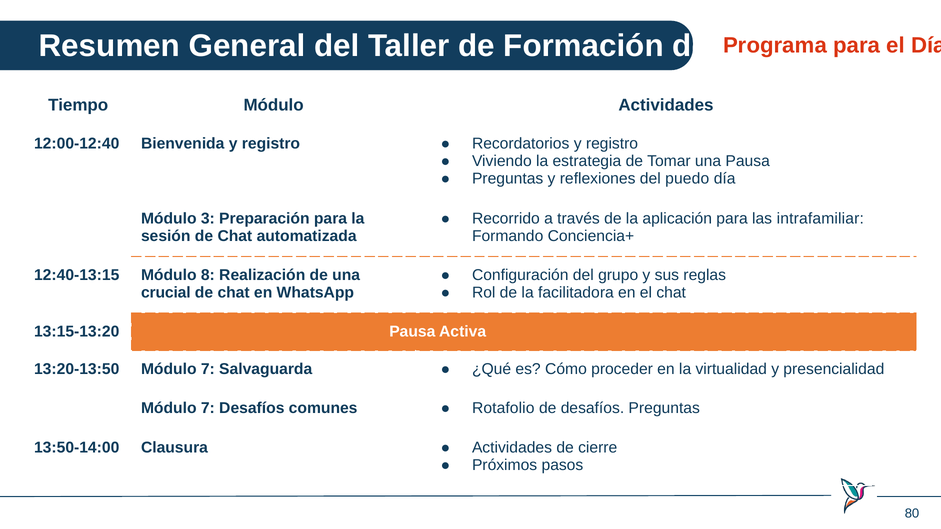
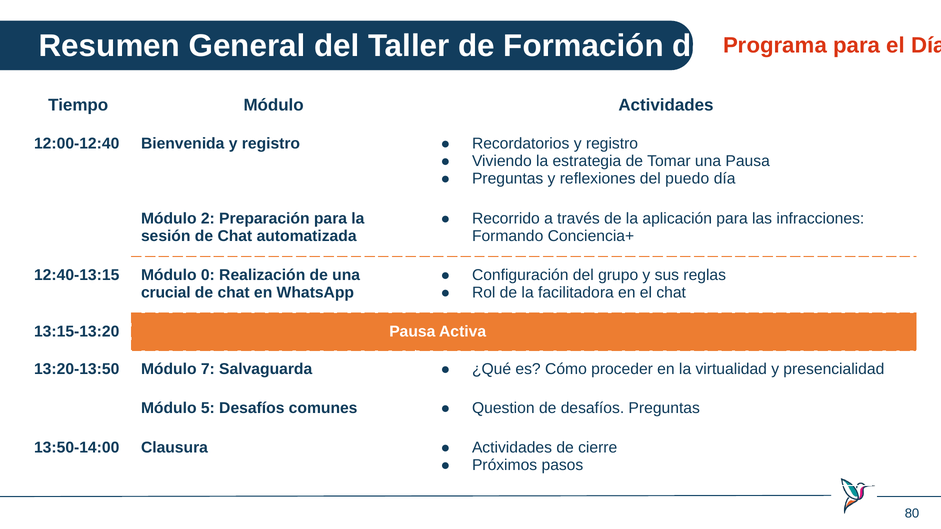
intrafamiliar: intrafamiliar -> infracciones
Módulo 3: 3 -> 2
8: 8 -> 0
7 at (208, 408): 7 -> 5
Rotafolio: Rotafolio -> Question
